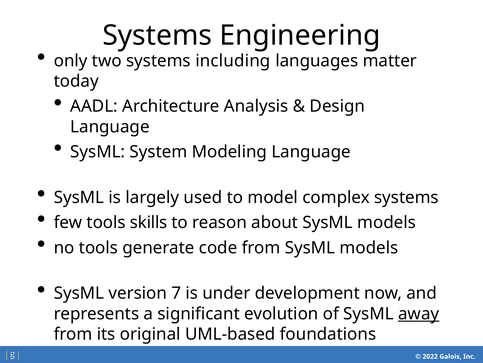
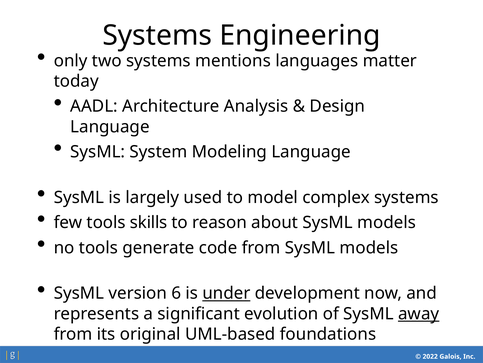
including: including -> mentions
7: 7 -> 6
under underline: none -> present
